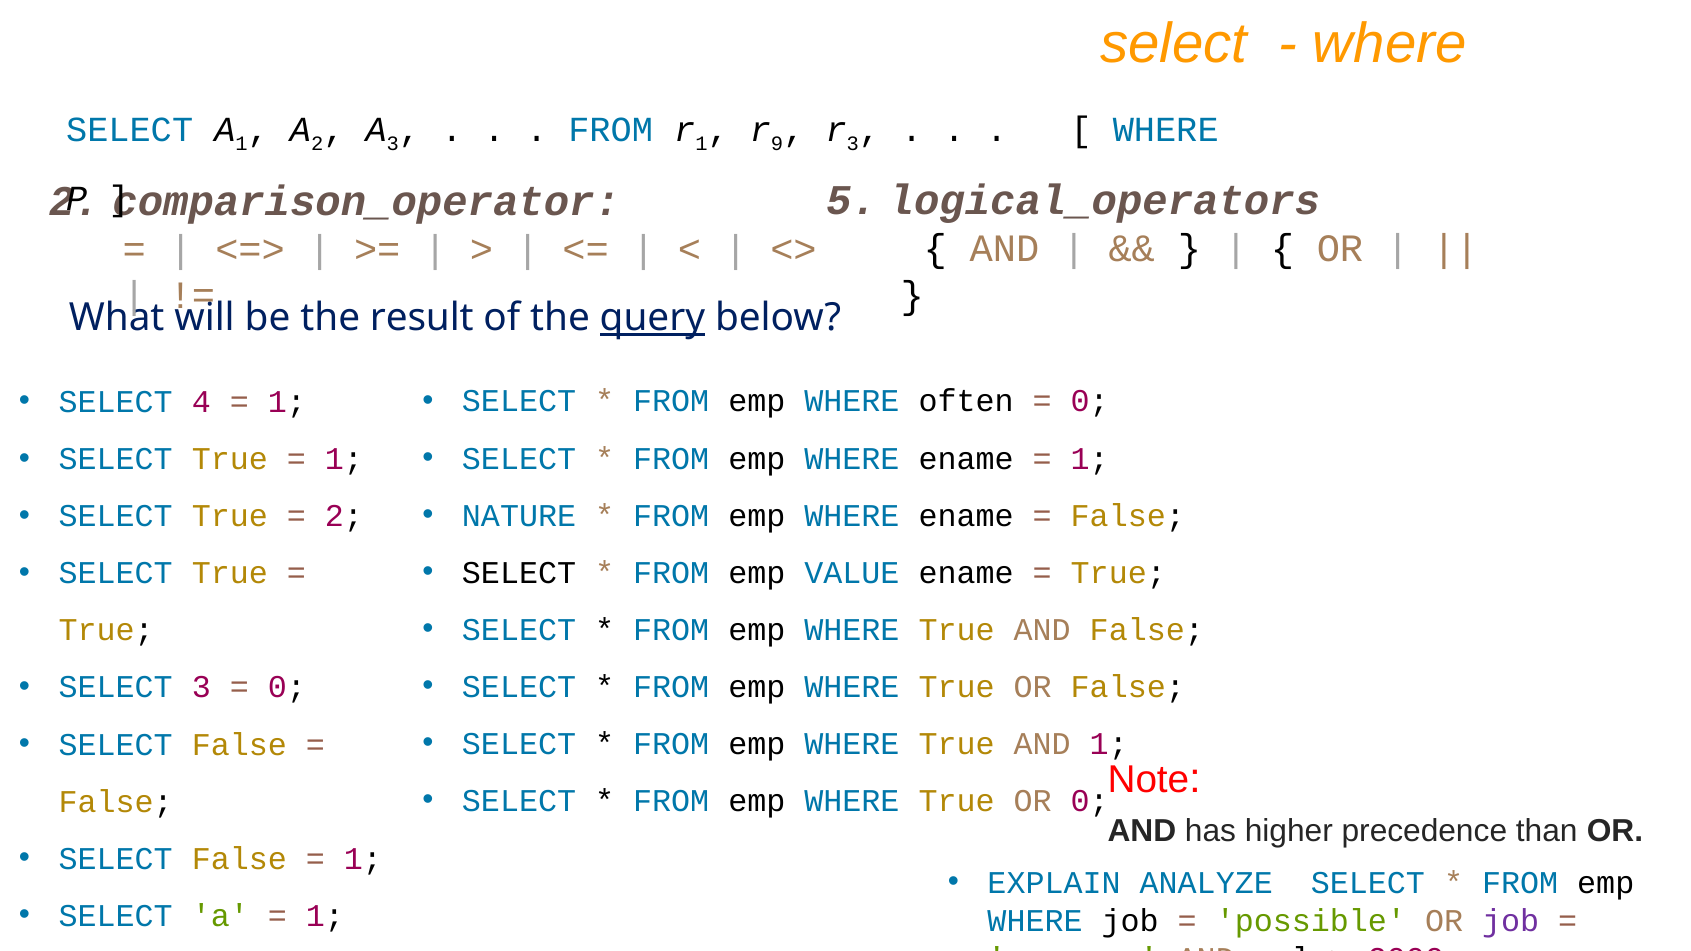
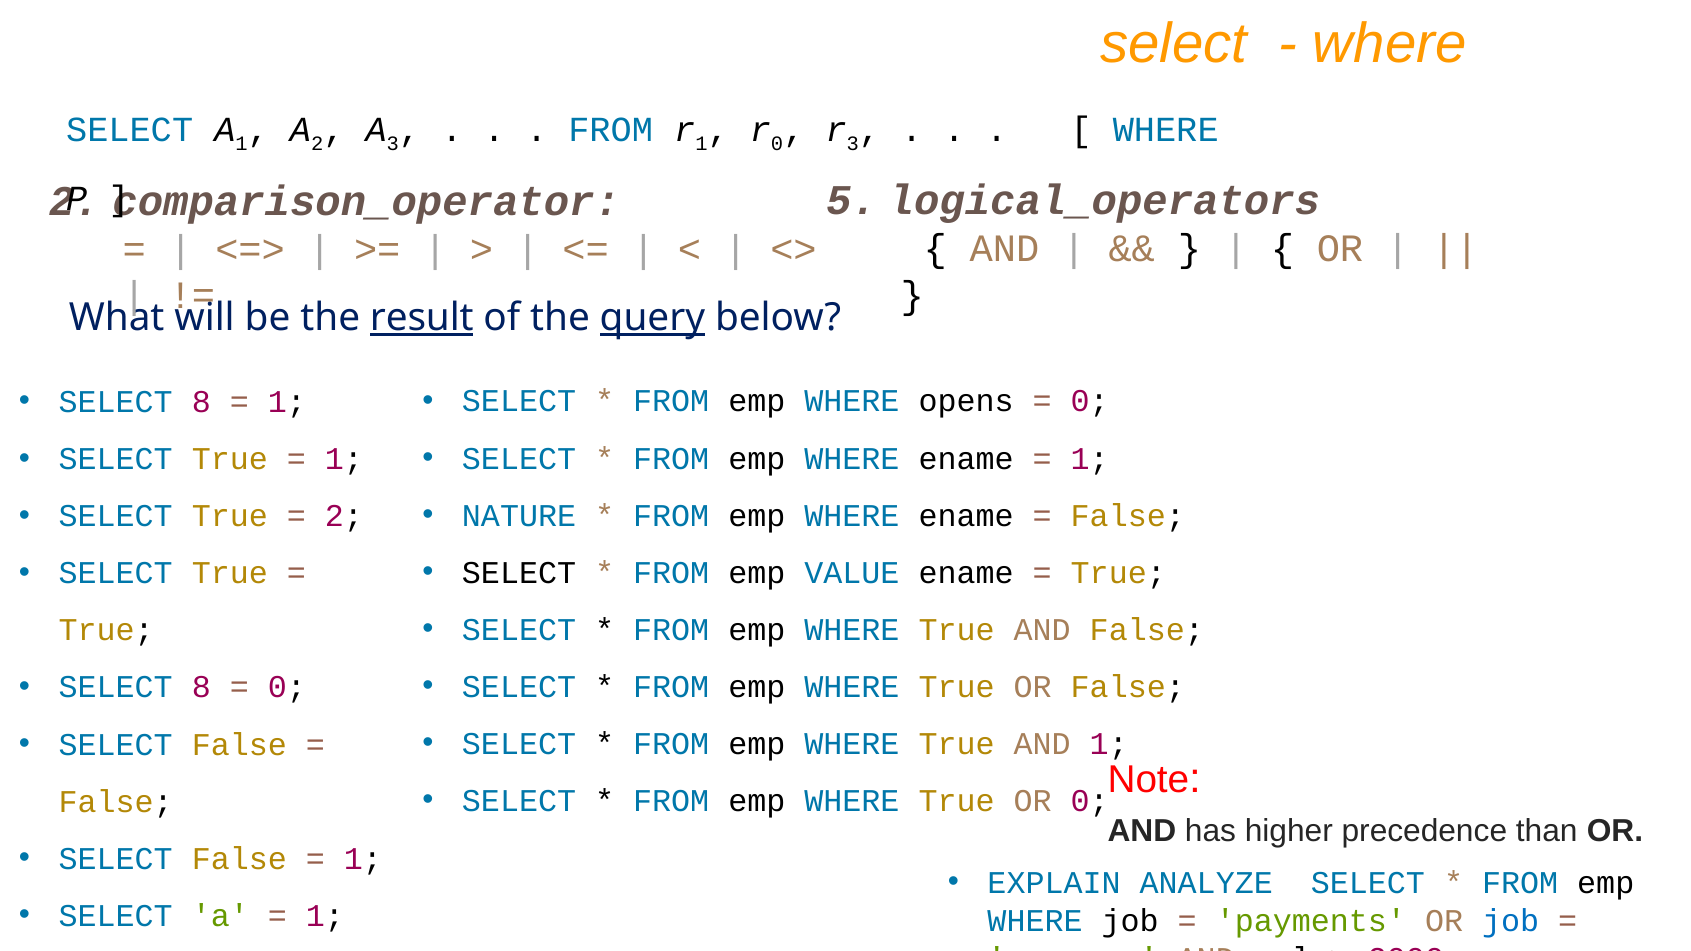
9 at (777, 144): 9 -> 0
result underline: none -> present
often: often -> opens
4 at (201, 402): 4 -> 8
3 at (201, 688): 3 -> 8
possible: possible -> payments
job at (1511, 921) colour: purple -> blue
